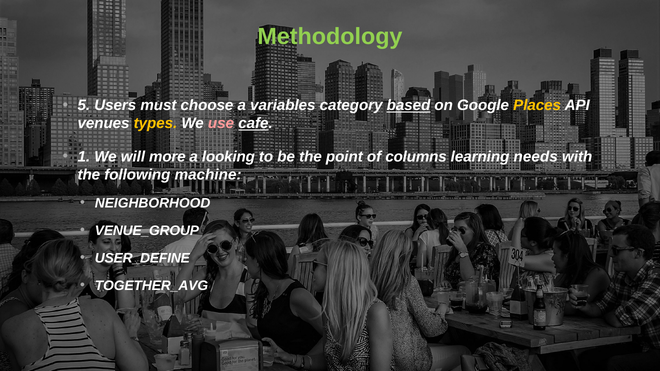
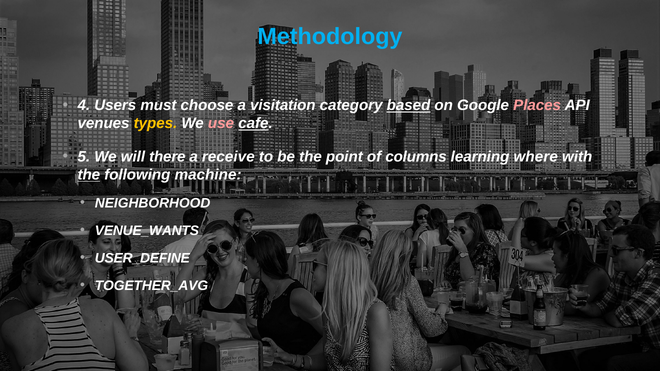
Methodology colour: light green -> light blue
5: 5 -> 4
variables: variables -> visitation
Places colour: yellow -> pink
1: 1 -> 5
more: more -> there
looking: looking -> receive
needs: needs -> where
the at (89, 175) underline: none -> present
VENUE_GROUP: VENUE_GROUP -> VENUE_WANTS
